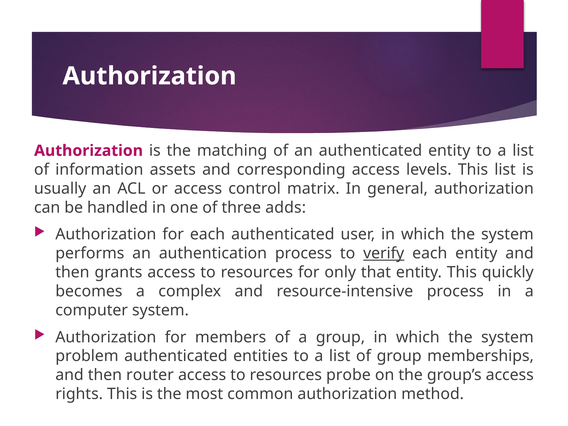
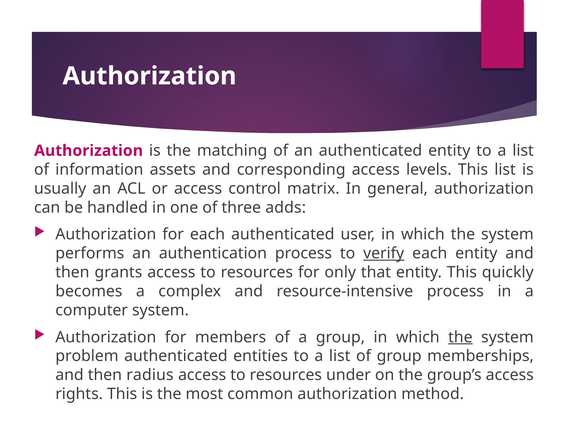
the at (460, 337) underline: none -> present
router: router -> radius
probe: probe -> under
